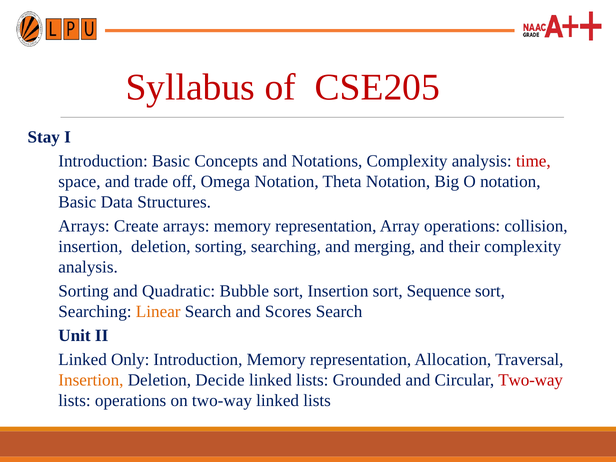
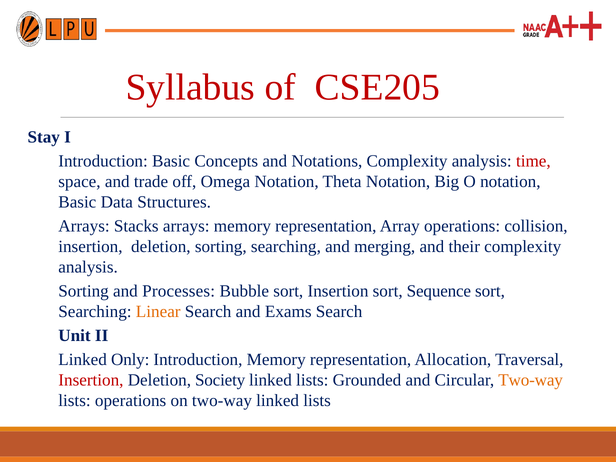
Create: Create -> Stacks
Quadratic: Quadratic -> Processes
Scores: Scores -> Exams
Insertion at (91, 380) colour: orange -> red
Decide: Decide -> Society
Two-way at (531, 380) colour: red -> orange
